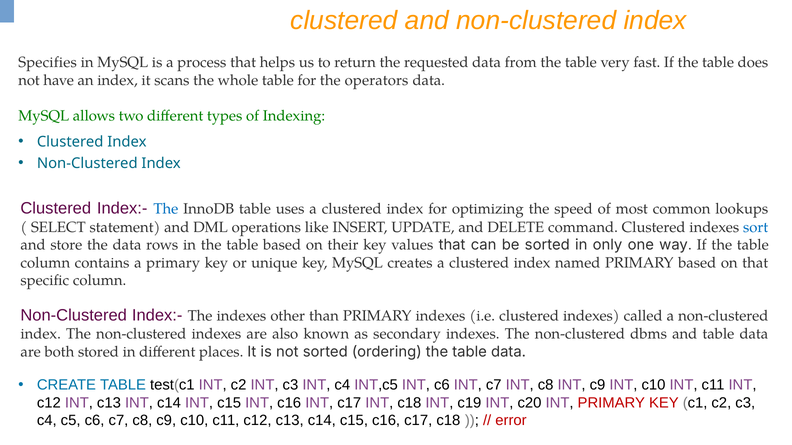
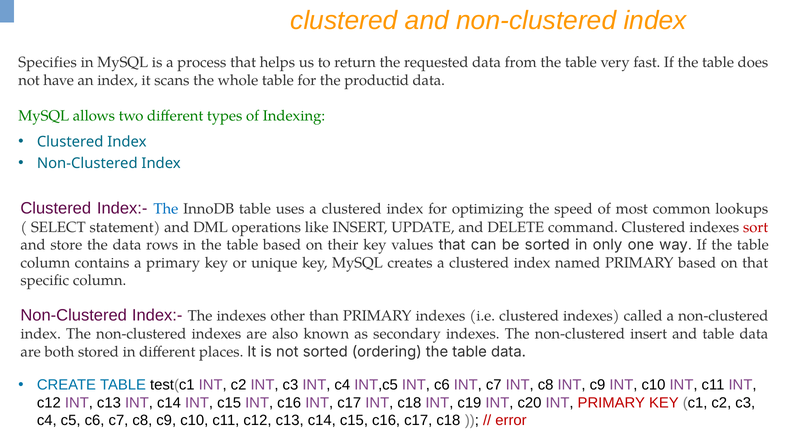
operators: operators -> productid
sort colour: blue -> red
non-clustered dbms: dbms -> insert
